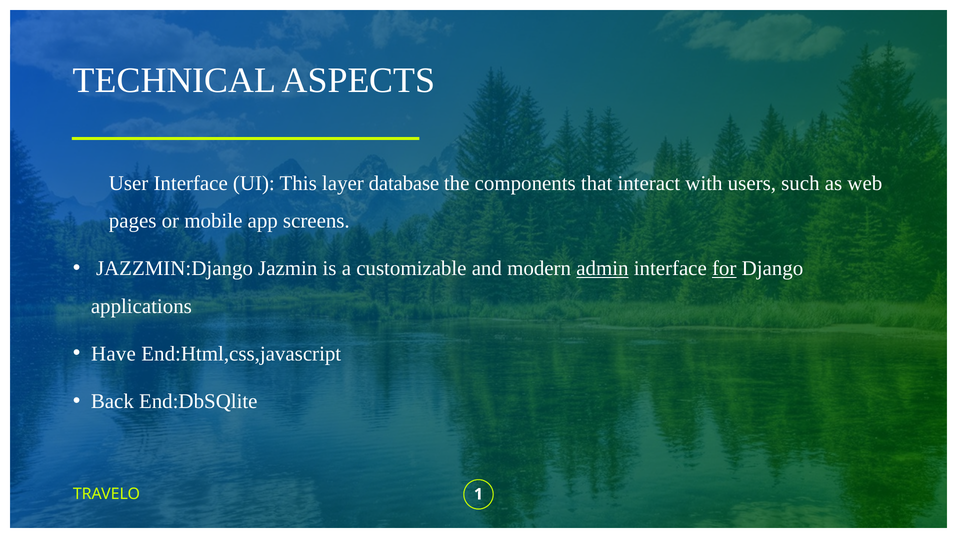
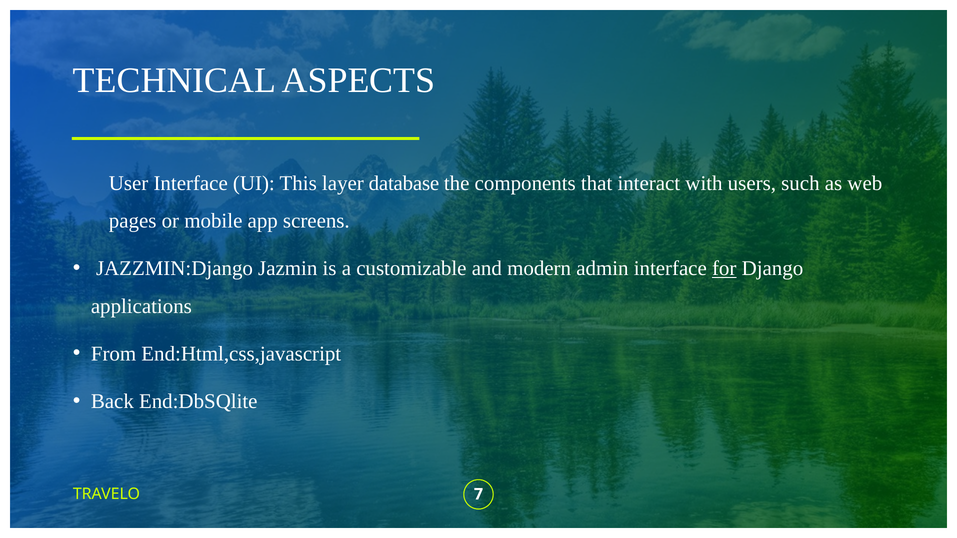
admin underline: present -> none
Have: Have -> From
1: 1 -> 7
